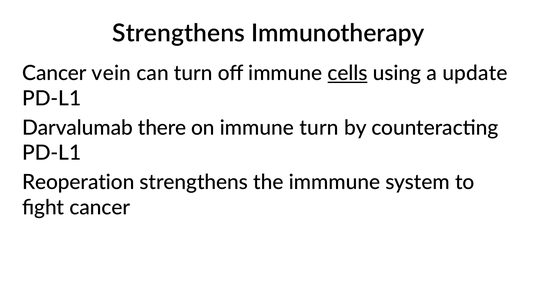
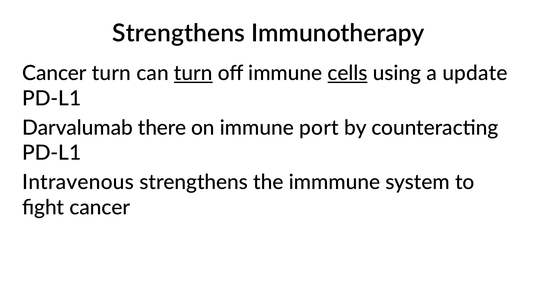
Cancer vein: vein -> turn
turn at (193, 73) underline: none -> present
immune turn: turn -> port
Reoperation: Reoperation -> Intravenous
